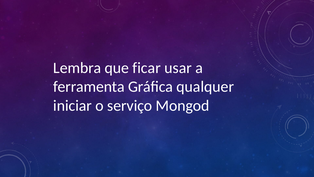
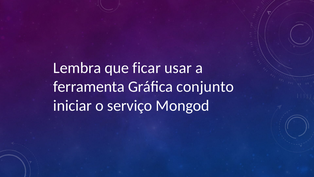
qualquer: qualquer -> conjunto
